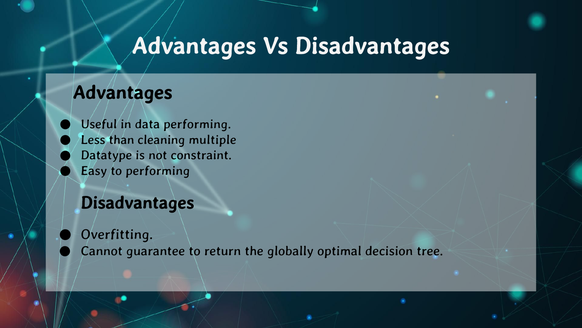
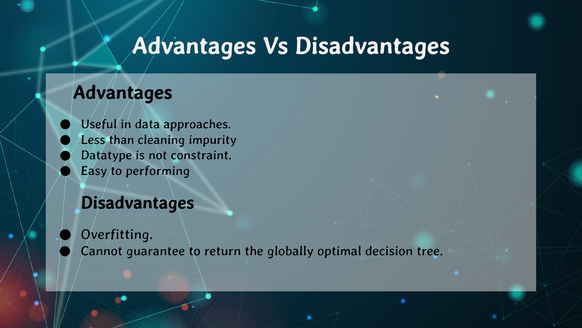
data performing: performing -> approaches
multiple: multiple -> impurity
